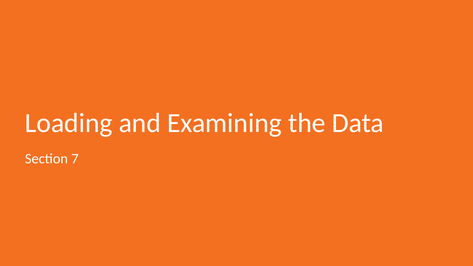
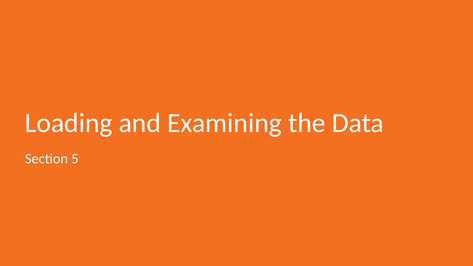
7: 7 -> 5
